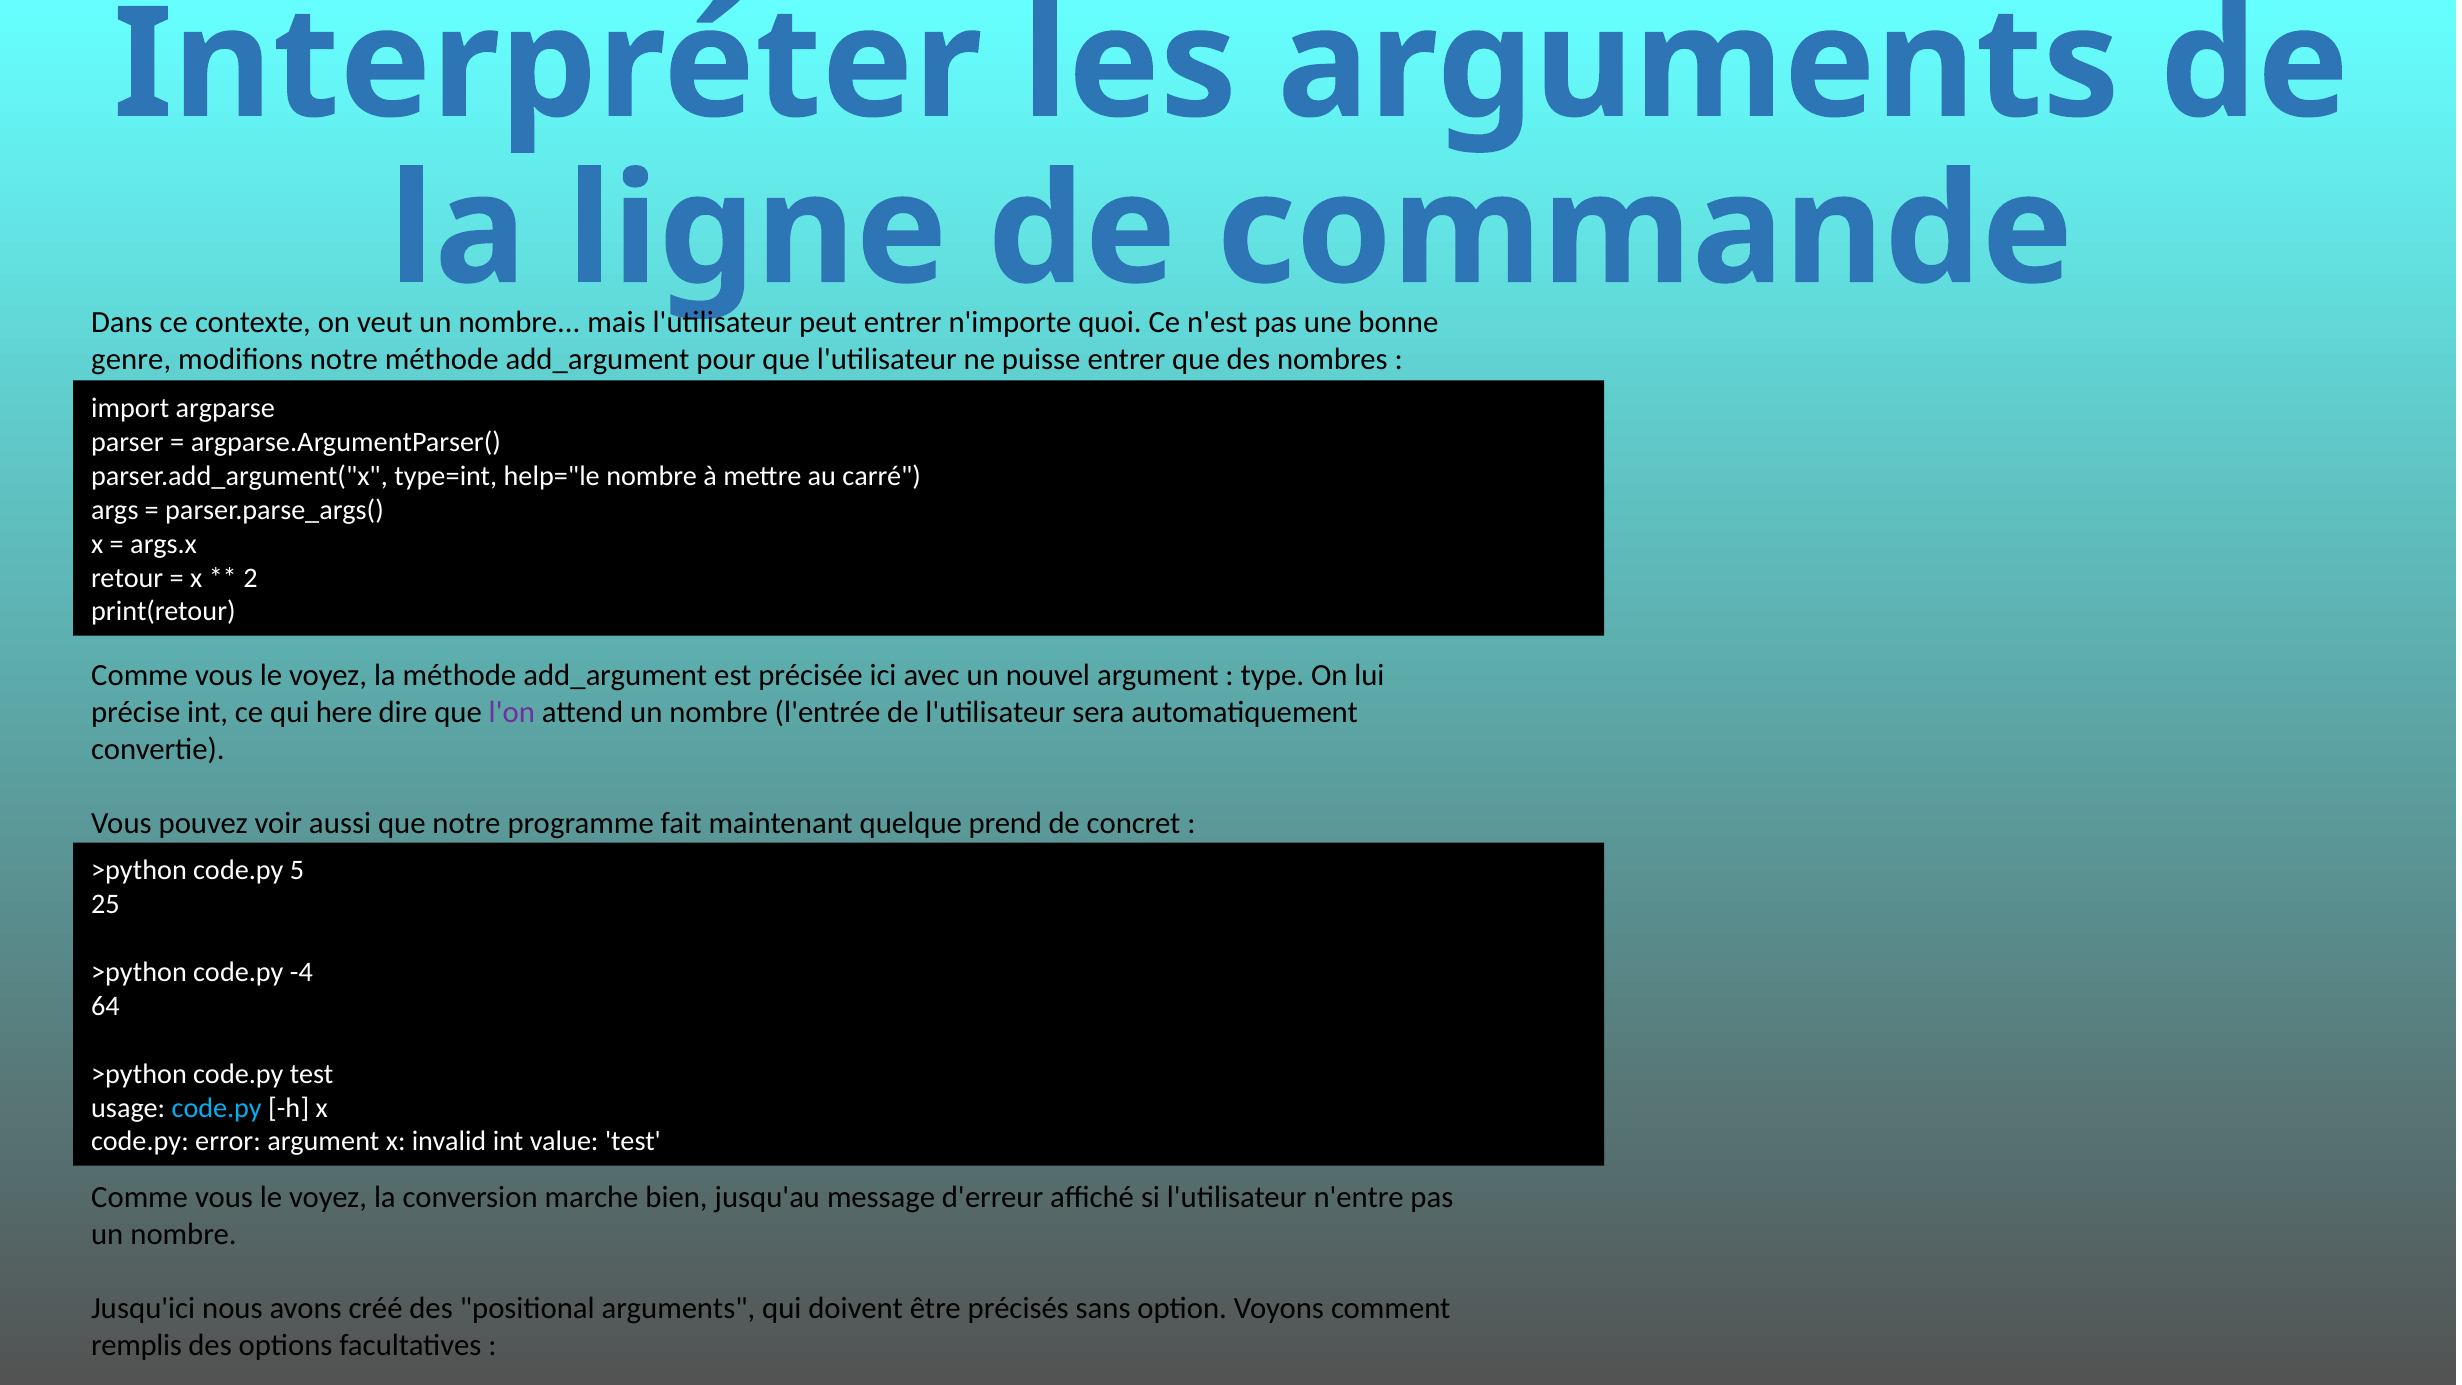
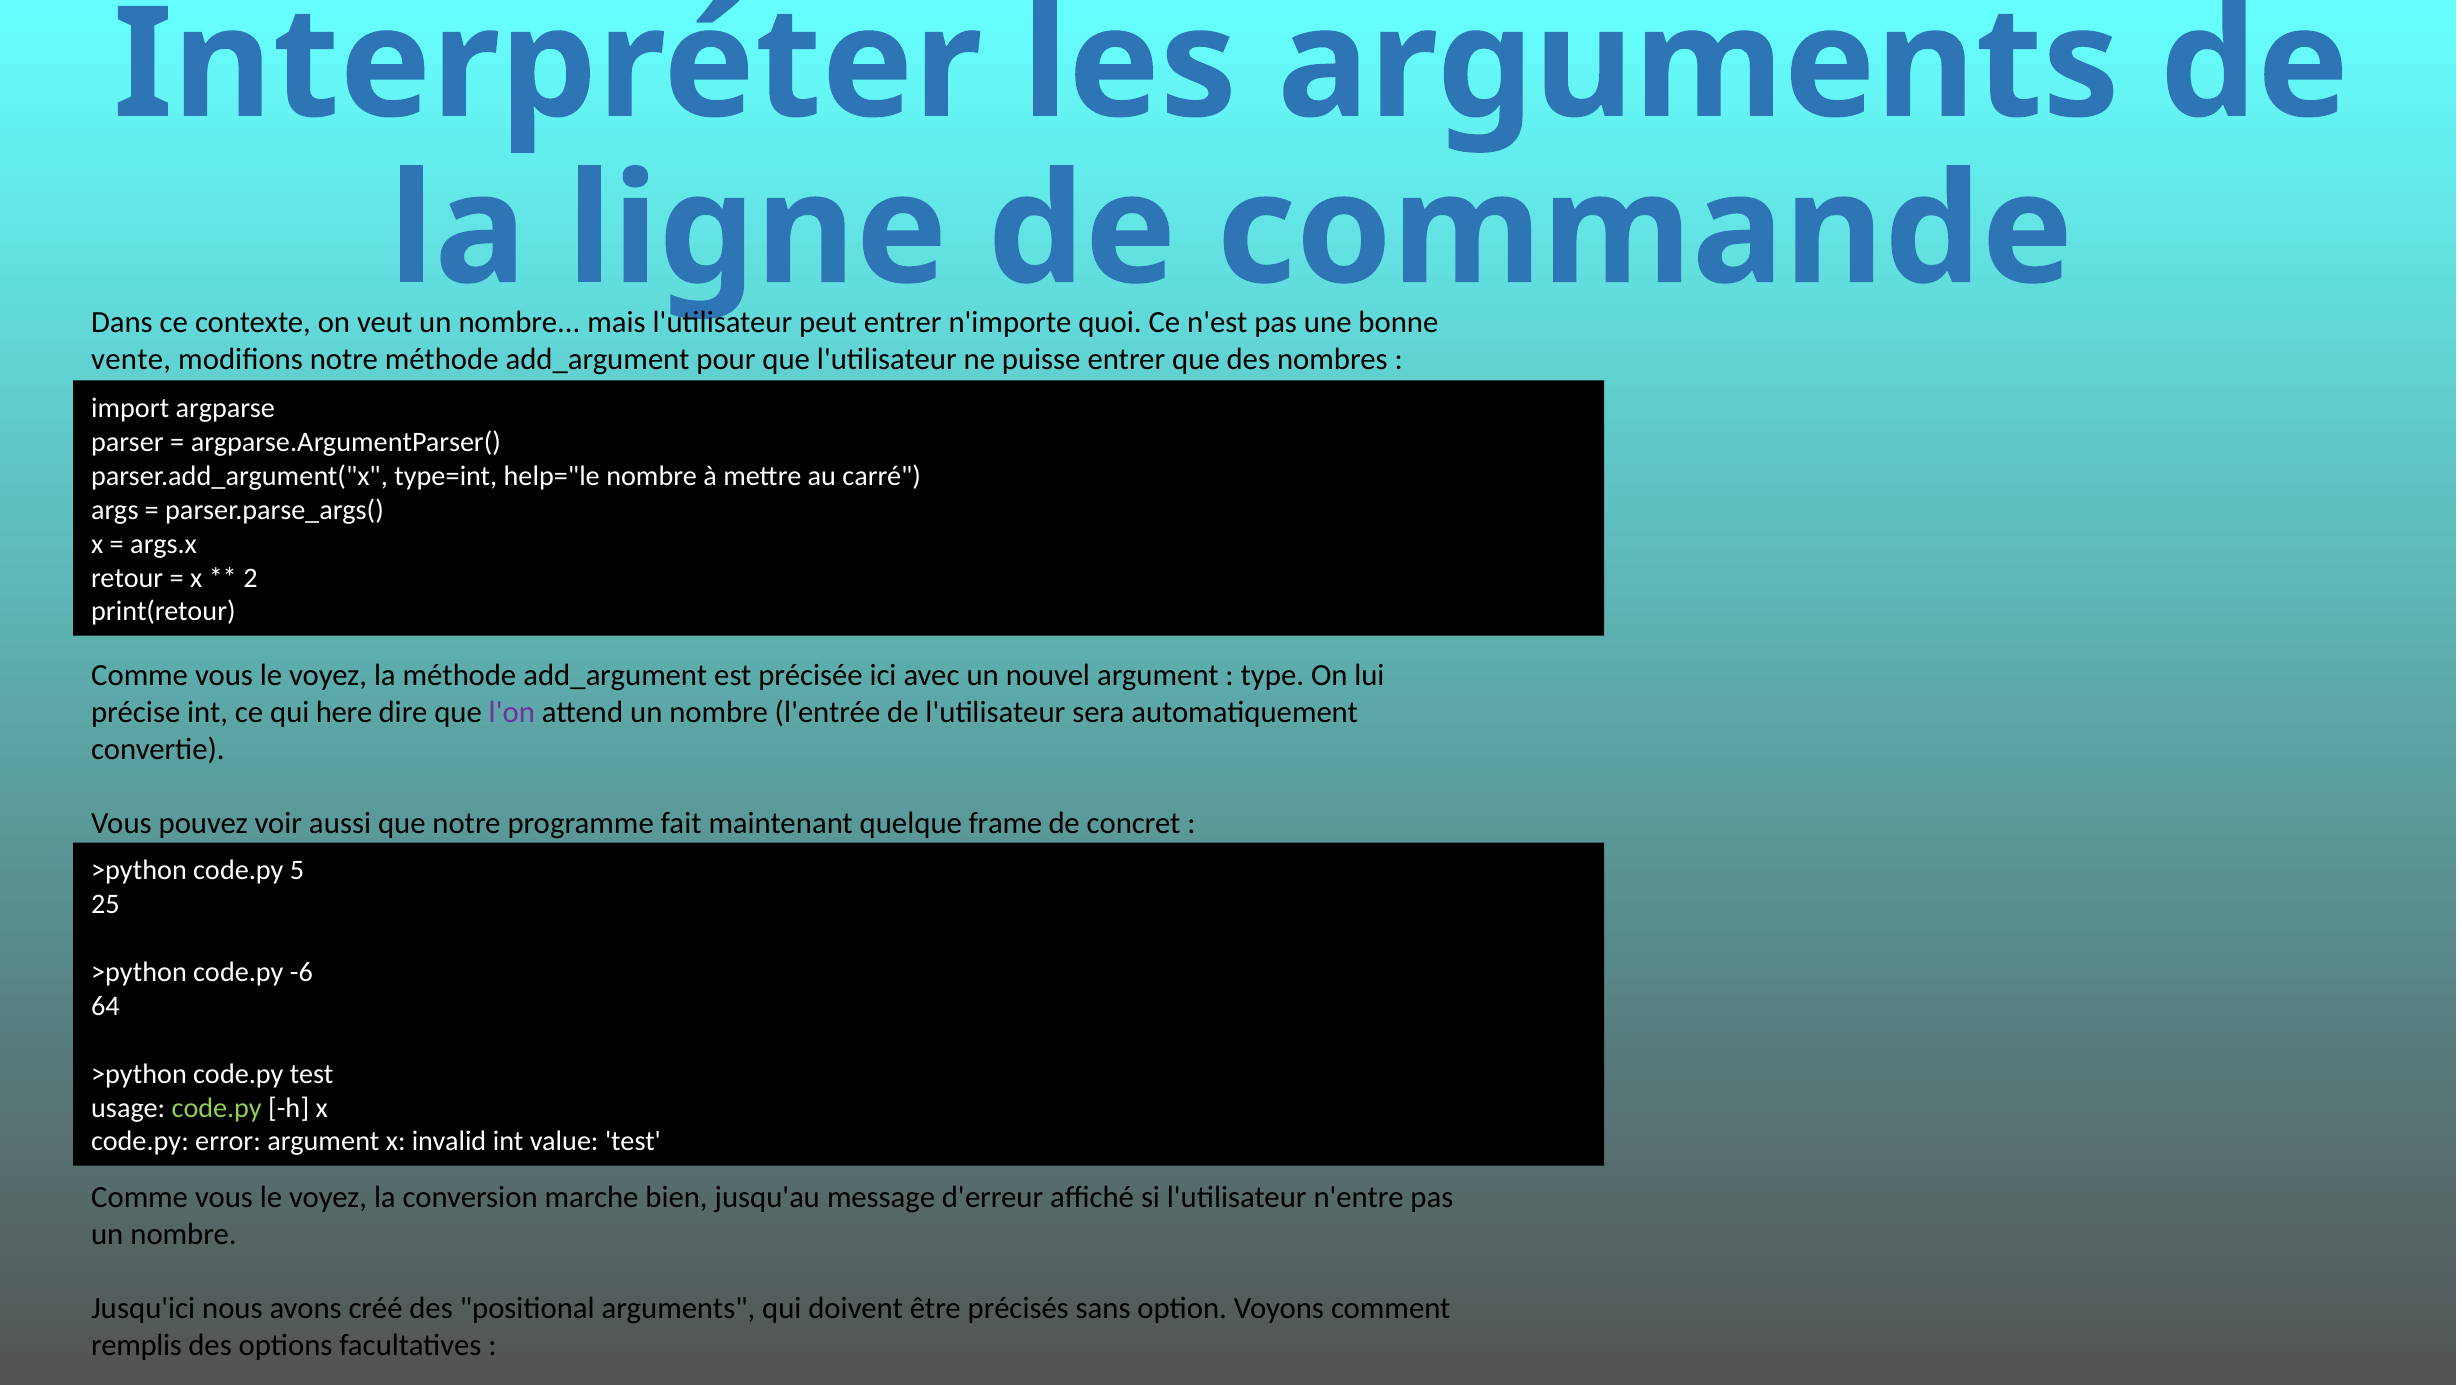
genre: genre -> vente
prend: prend -> frame
-4: -4 -> -6
code.py at (217, 1108) colour: light blue -> light green
